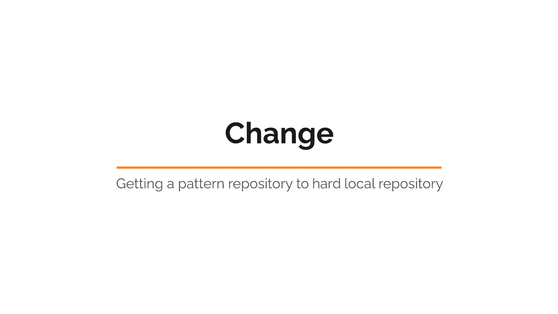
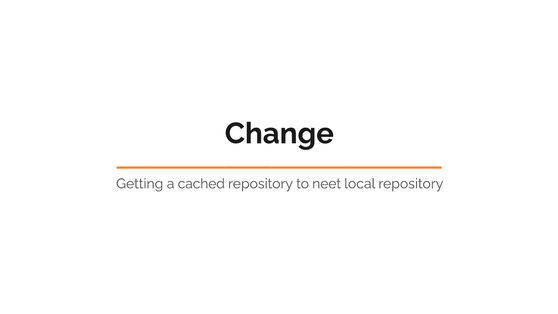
pattern: pattern -> cached
hard: hard -> neet
